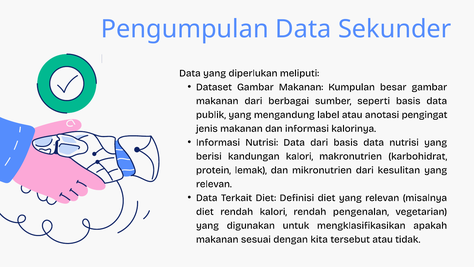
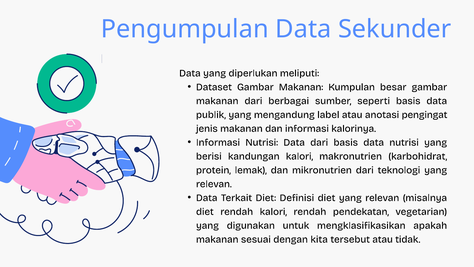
kesulitan: kesulitan -> teknologi
pengenalan: pengenalan -> pendekatan
